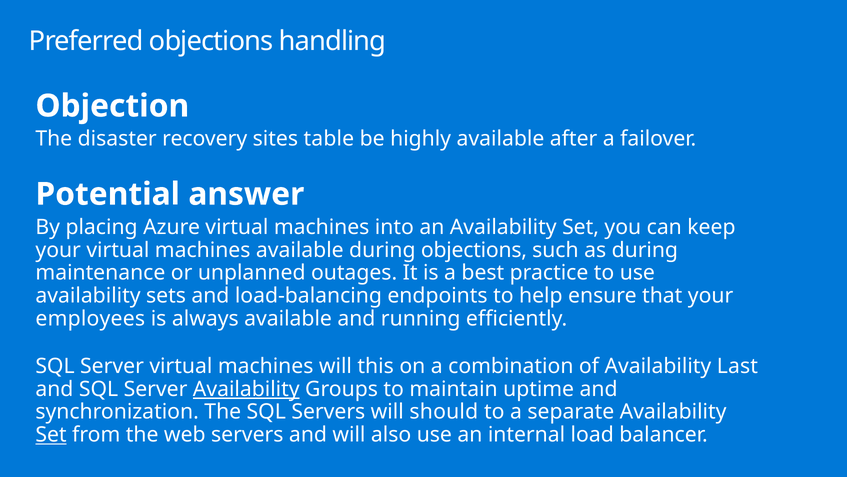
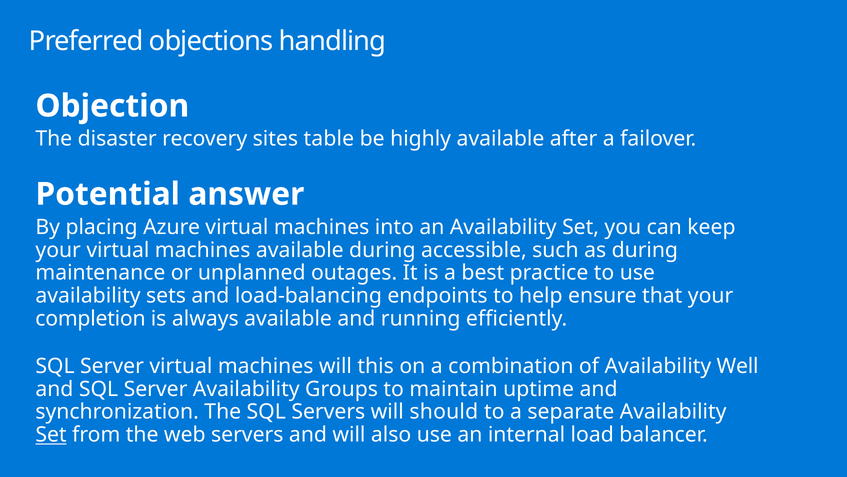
during objections: objections -> accessible
employees: employees -> completion
Last: Last -> Well
Availability at (246, 389) underline: present -> none
